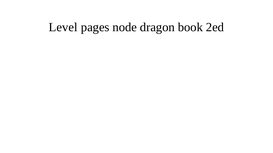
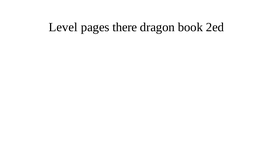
node: node -> there
